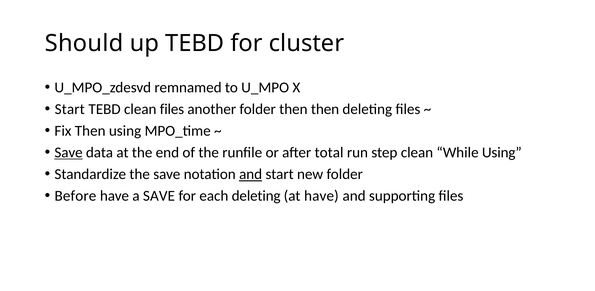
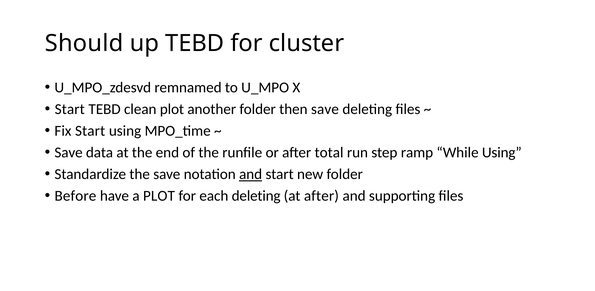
clean files: files -> plot
then then: then -> save
Fix Then: Then -> Start
Save at (69, 153) underline: present -> none
step clean: clean -> ramp
a SAVE: SAVE -> PLOT
at have: have -> after
